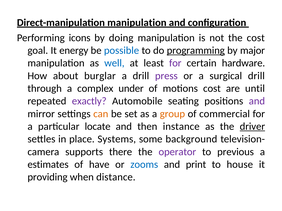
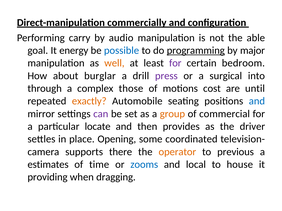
Direct-manipulation manipulation: manipulation -> commercially
icons: icons -> carry
doing: doing -> audio
the cost: cost -> able
well colour: blue -> orange
hardware: hardware -> bedroom
surgical drill: drill -> into
under: under -> those
exactly colour: purple -> orange
and at (257, 101) colour: purple -> blue
can colour: orange -> purple
instance: instance -> provides
driver underline: present -> none
Systems: Systems -> Opening
background: background -> coordinated
operator colour: purple -> orange
have: have -> time
print: print -> local
distance: distance -> dragging
